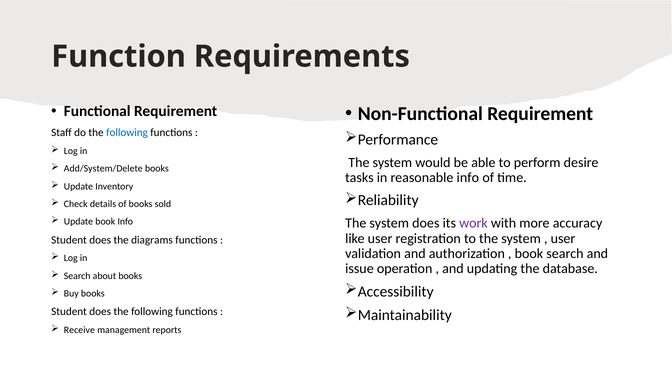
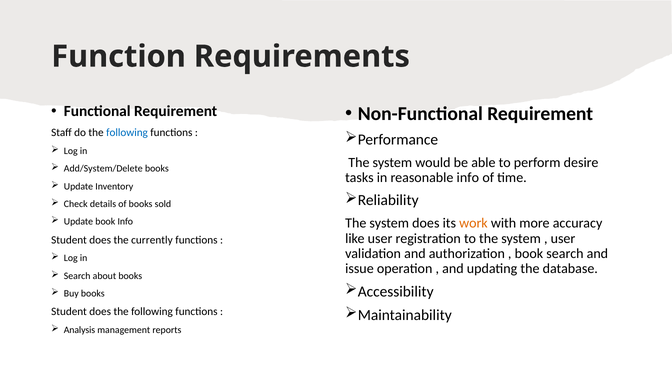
work colour: purple -> orange
diagrams: diagrams -> currently
Receive: Receive -> Analysis
